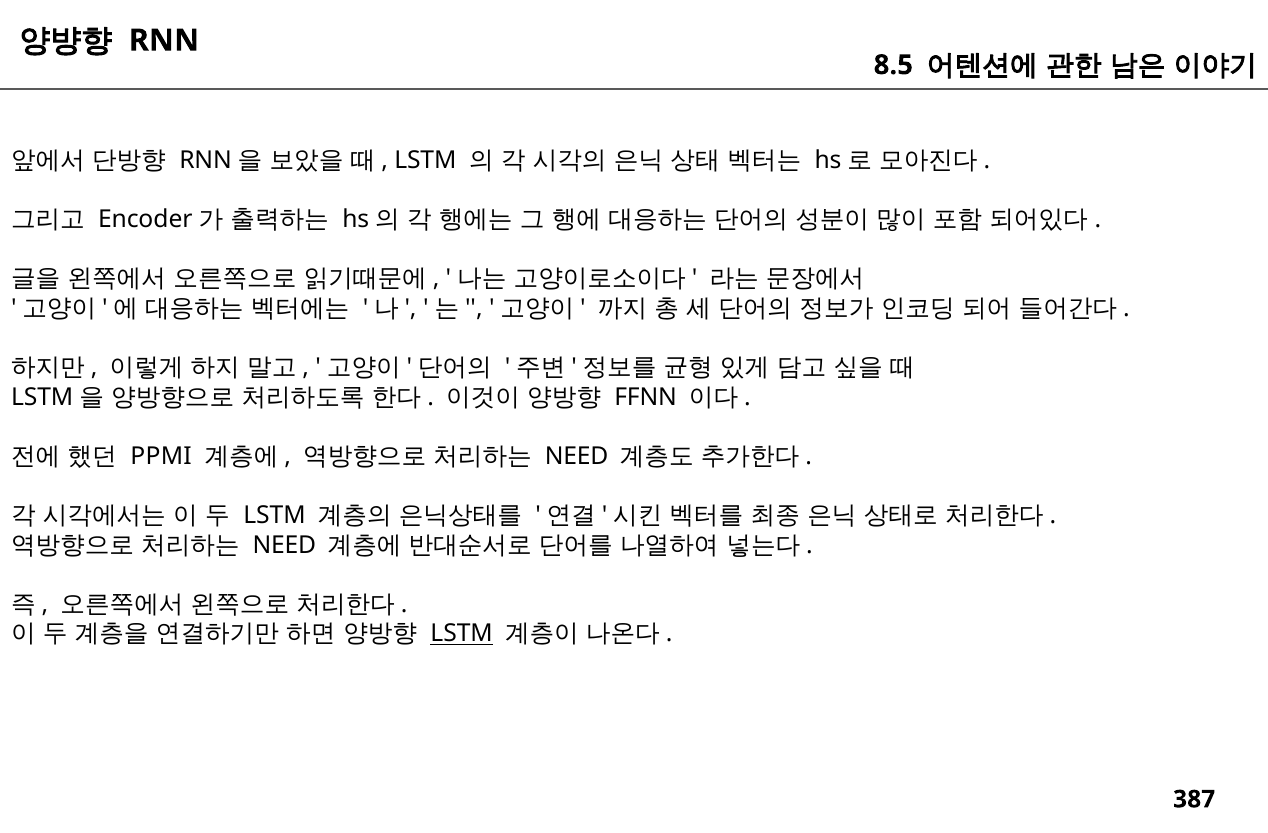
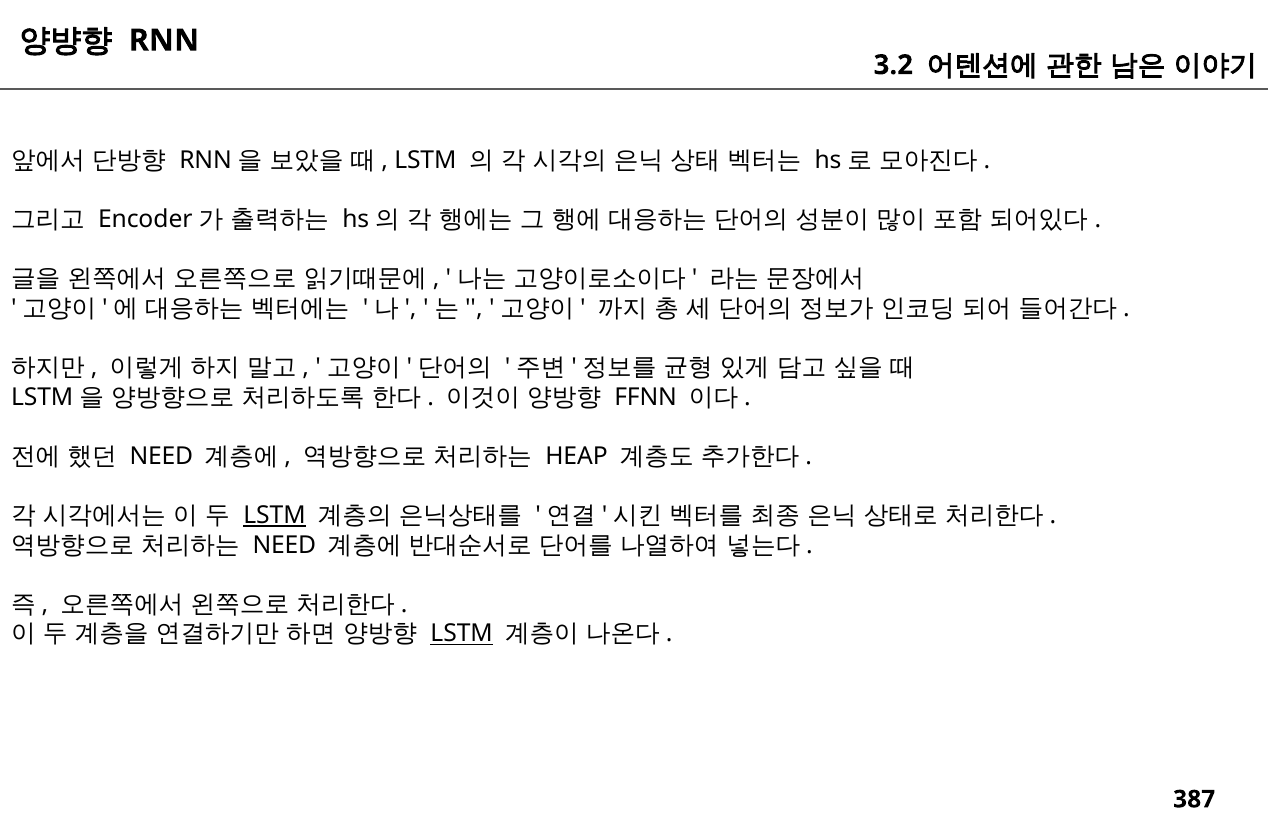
8.5: 8.5 -> 3.2
PPMI at (161, 456): PPMI -> NEED
NEED at (577, 456): NEED -> HEAP
LSTM at (274, 515) underline: none -> present
